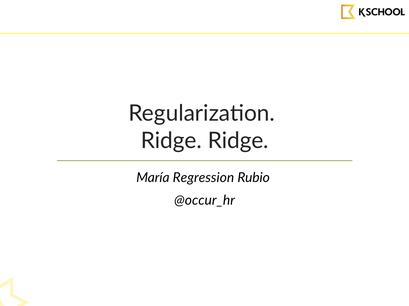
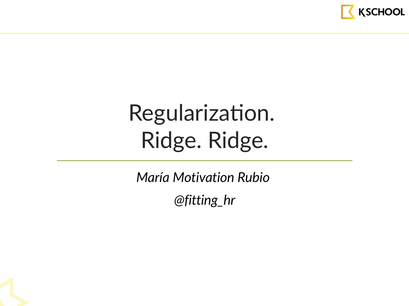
Regression: Regression -> Motivation
@occur_hr: @occur_hr -> @fitting_hr
